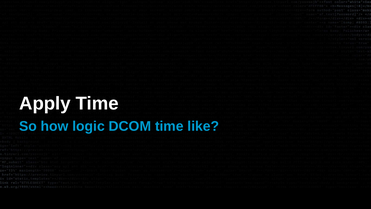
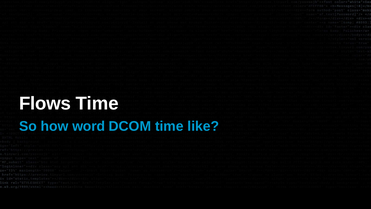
Apply: Apply -> Flows
logic: logic -> word
